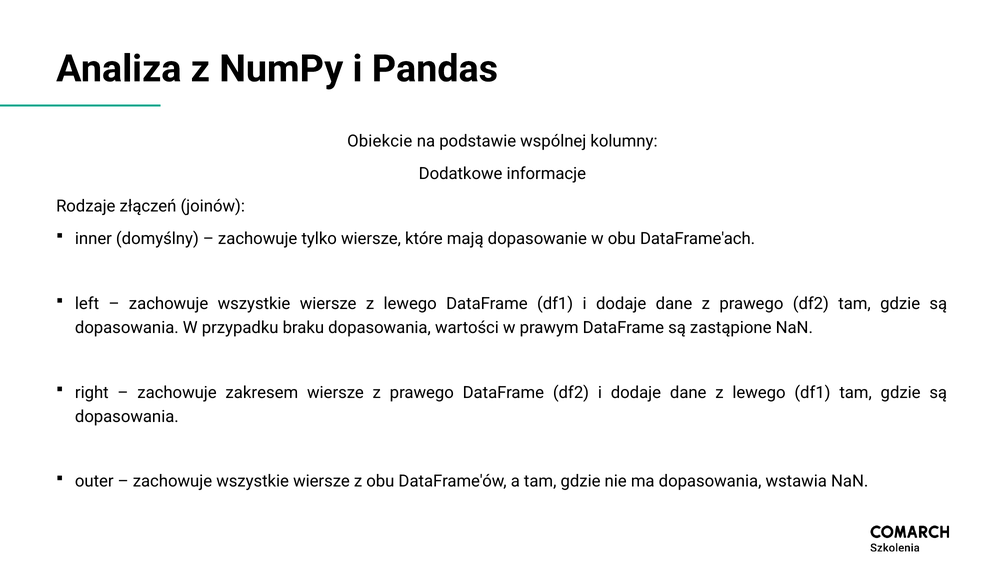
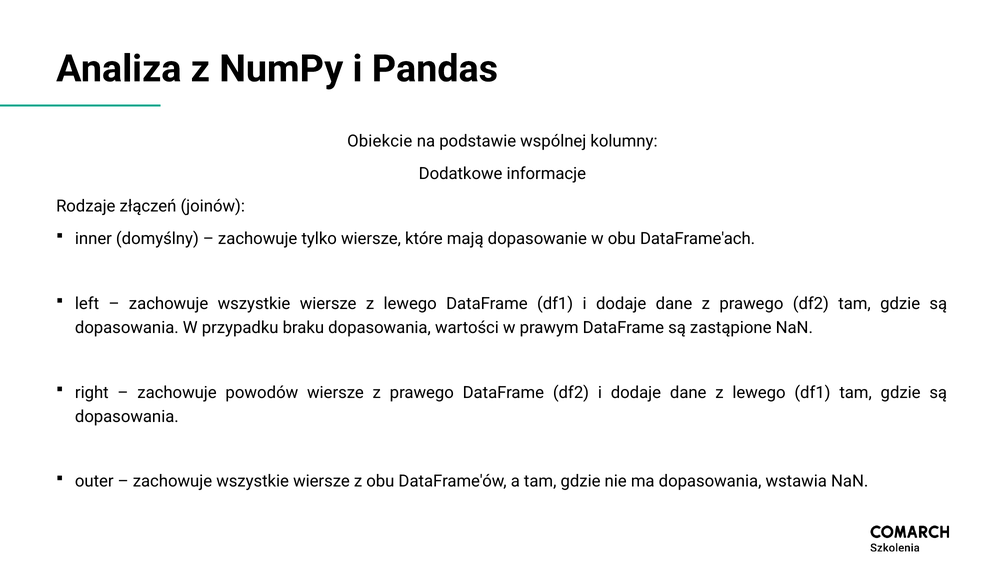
zakresem: zakresem -> powodów
